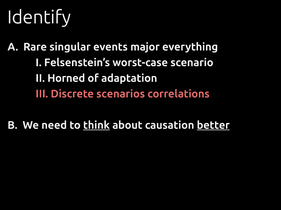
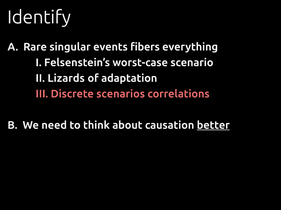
major: major -> fibers
Horned: Horned -> Lizards
think underline: present -> none
